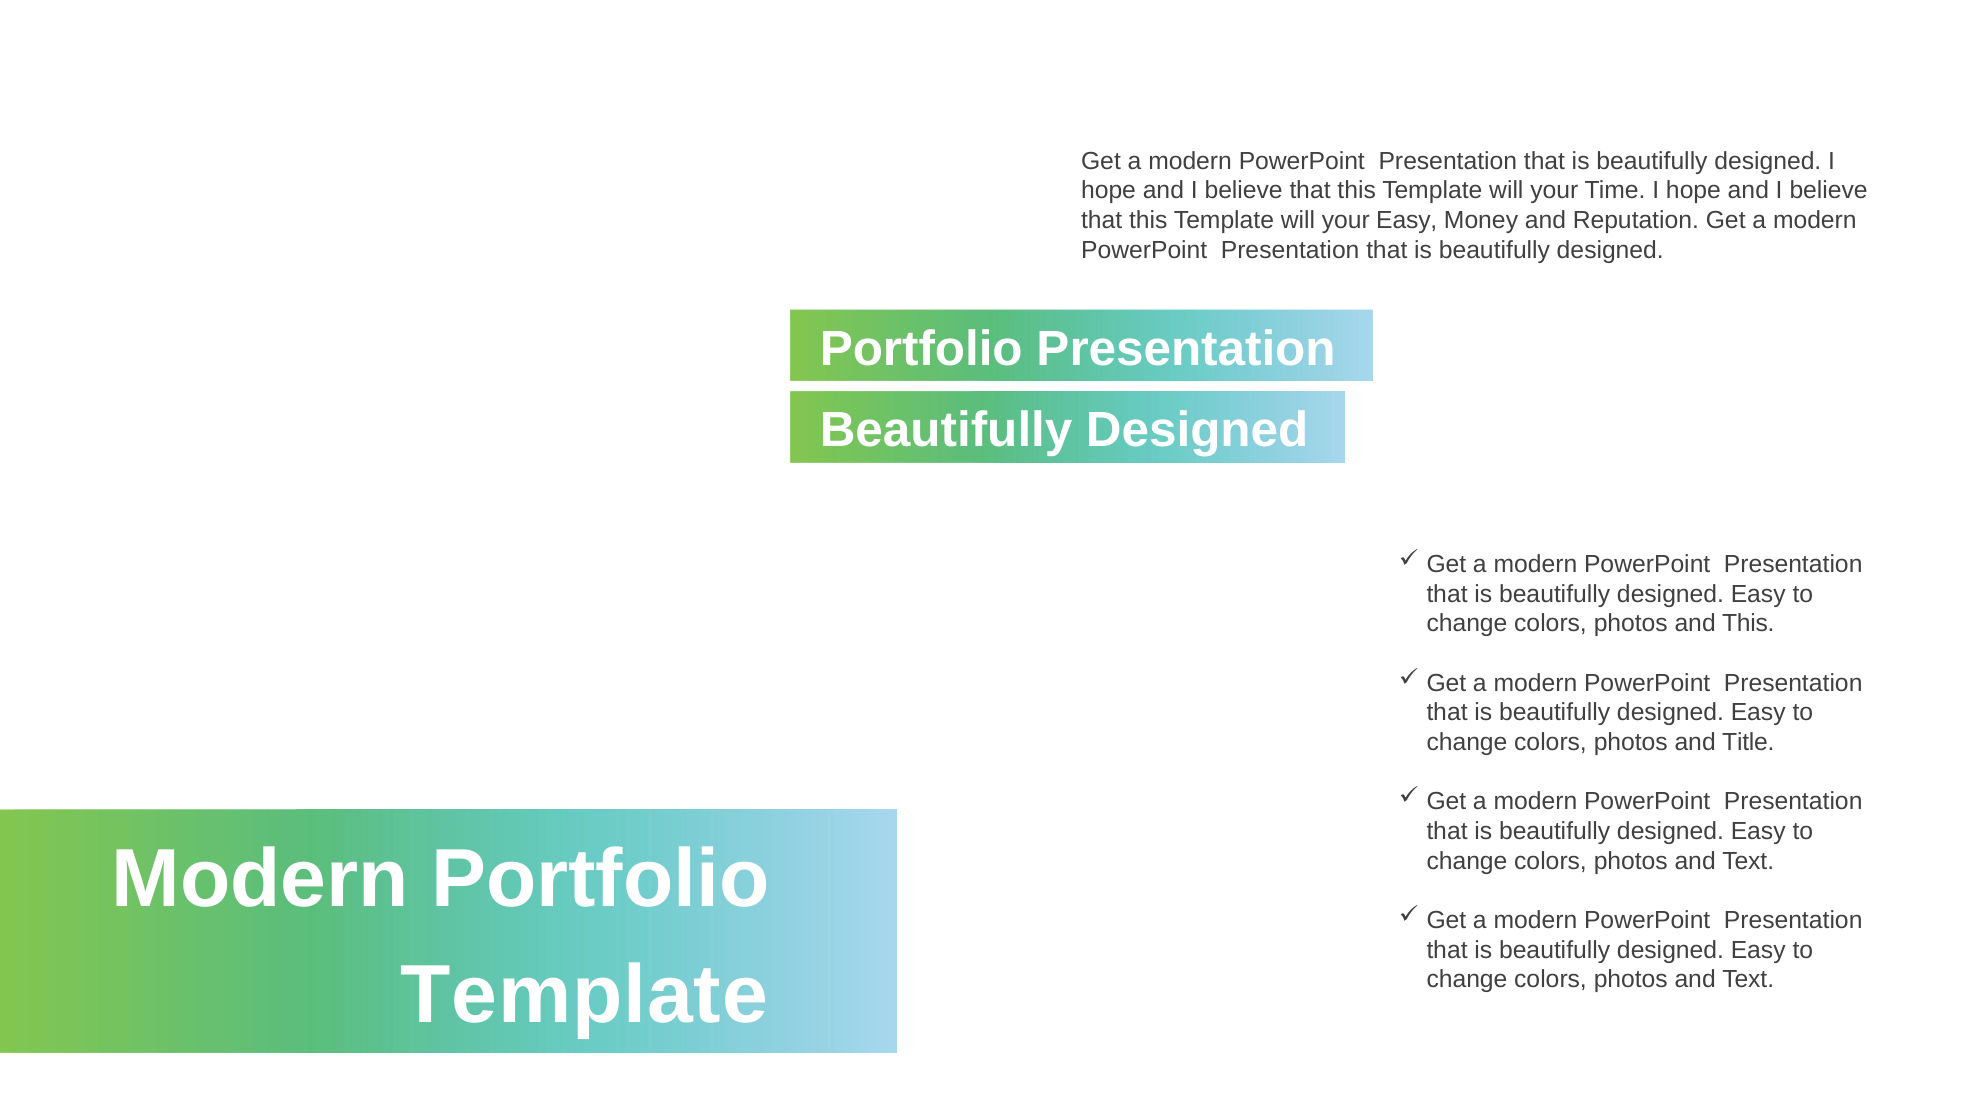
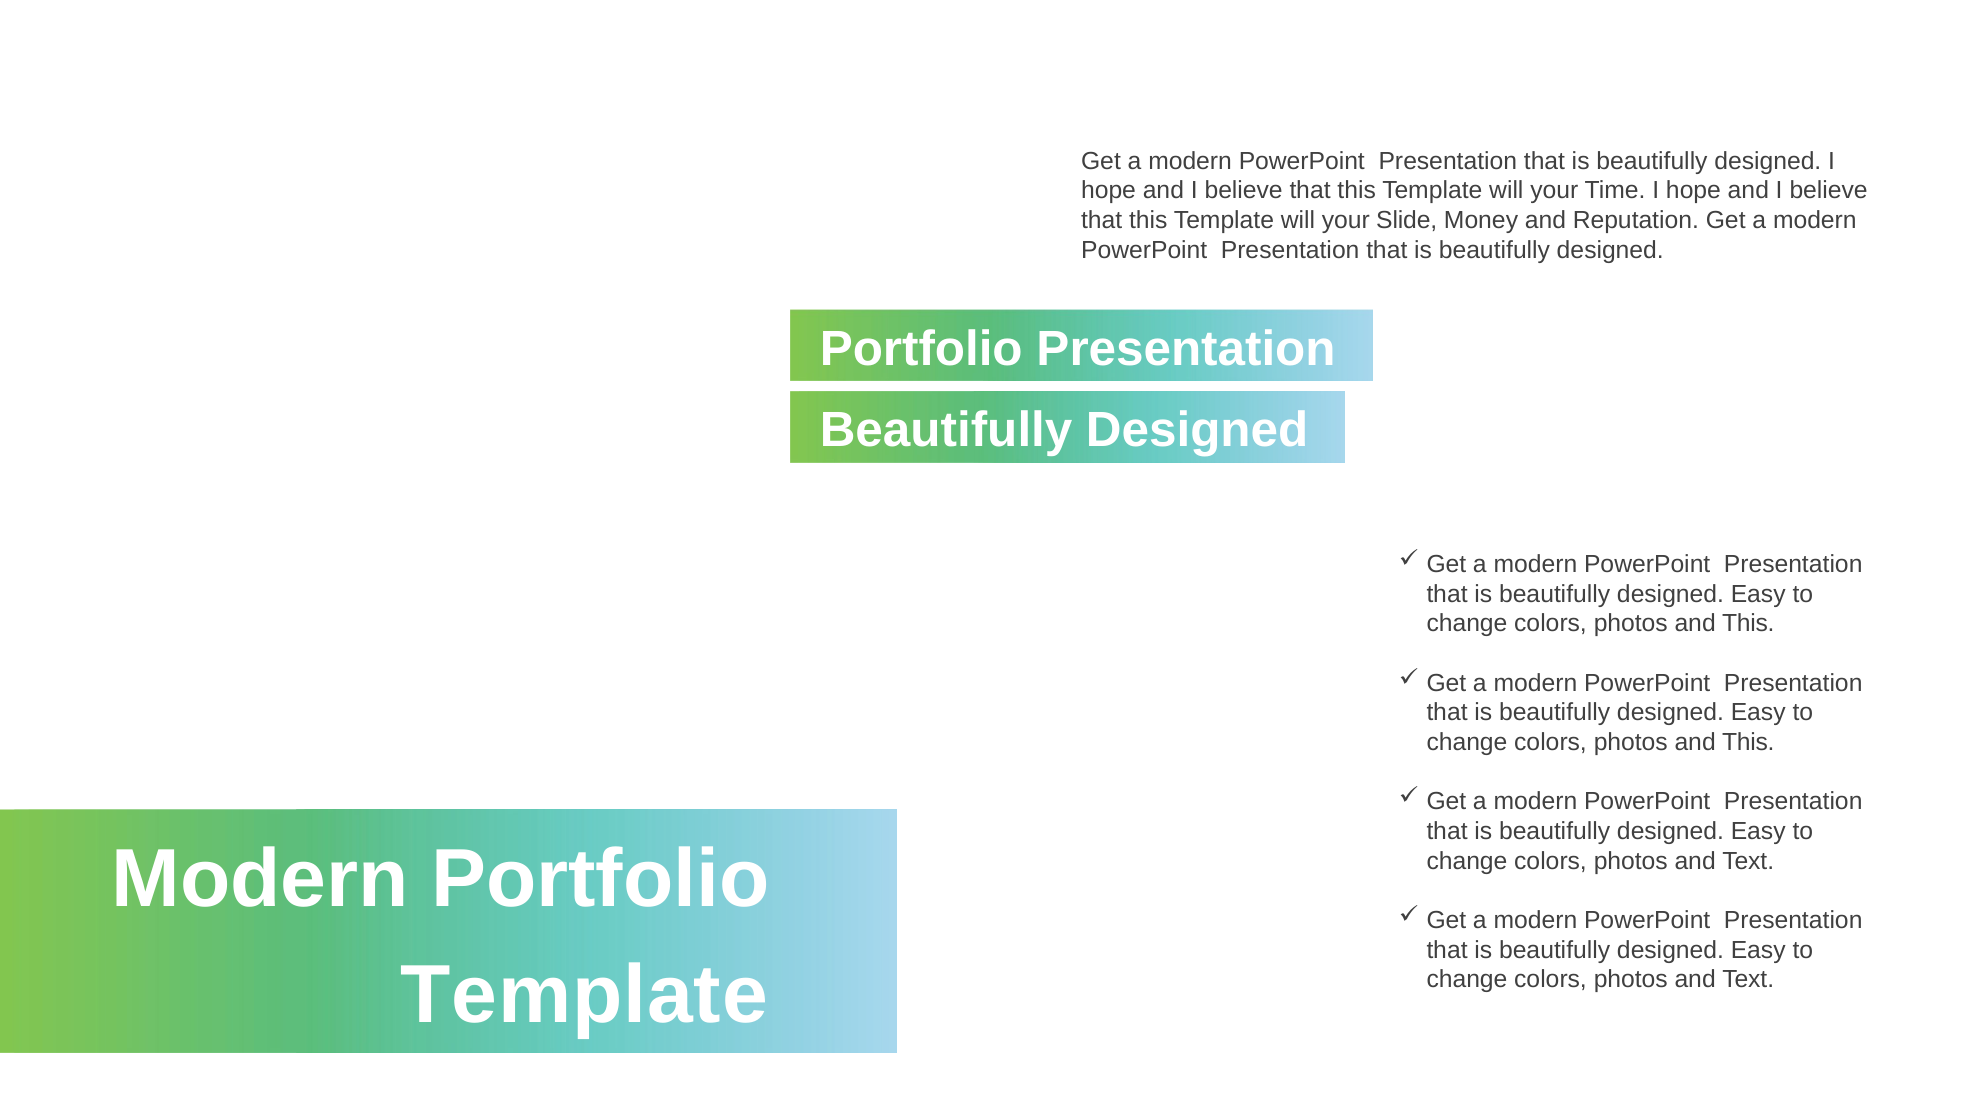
your Easy: Easy -> Slide
Title at (1748, 742): Title -> This
